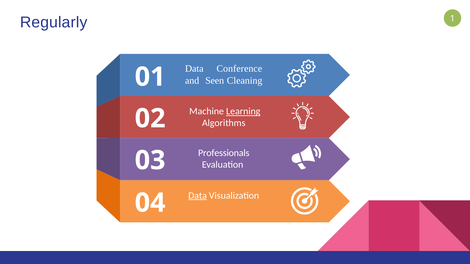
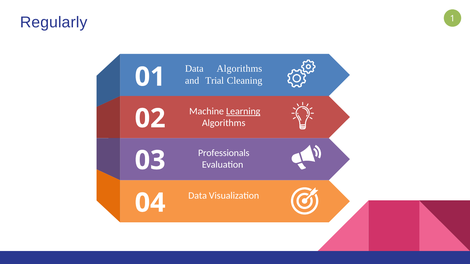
Data Conference: Conference -> Algorithms
Seen: Seen -> Trial
Data at (198, 196) underline: present -> none
